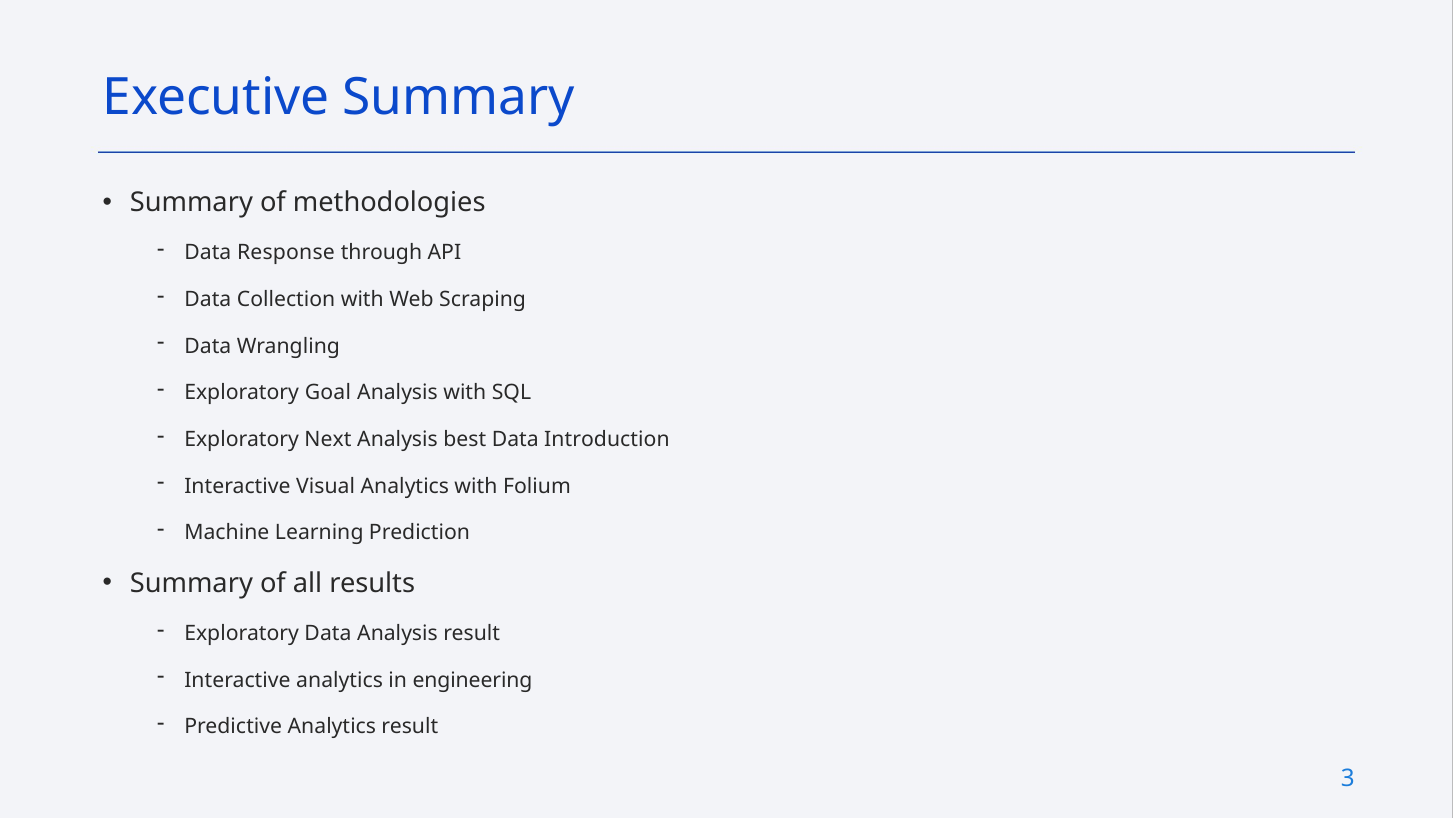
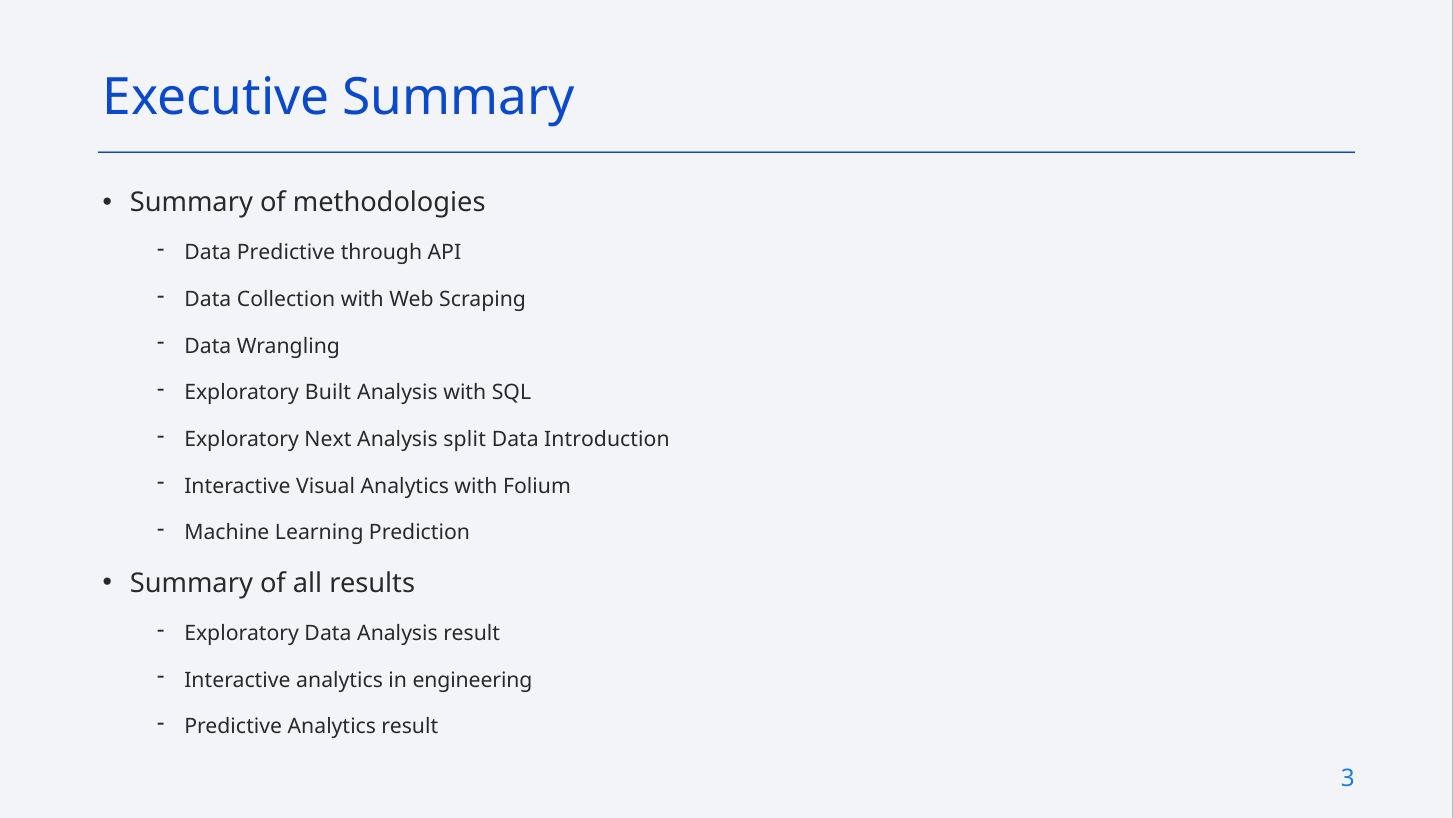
Data Response: Response -> Predictive
Goal: Goal -> Built
best: best -> split
